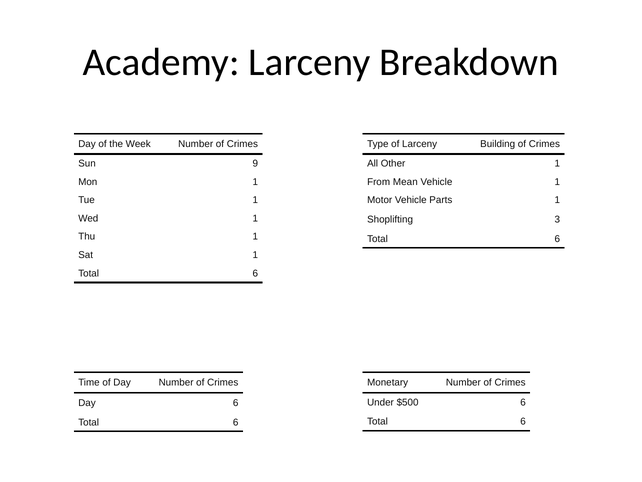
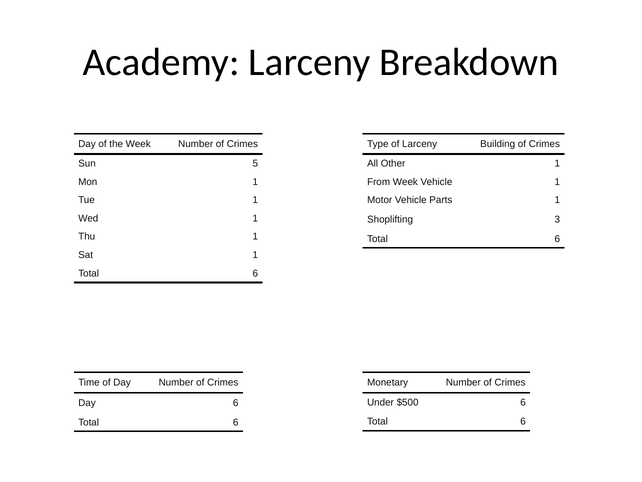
9: 9 -> 5
From Mean: Mean -> Week
